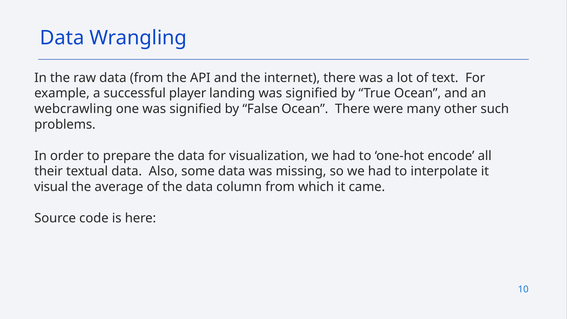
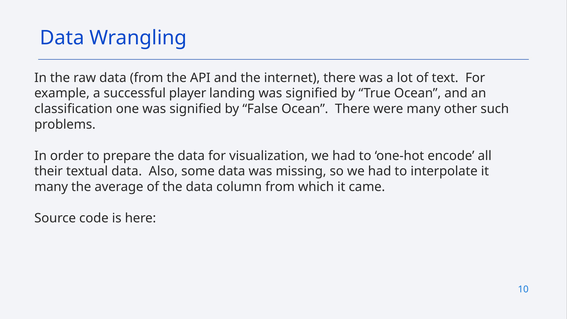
webcrawling: webcrawling -> classification
visual at (51, 187): visual -> many
